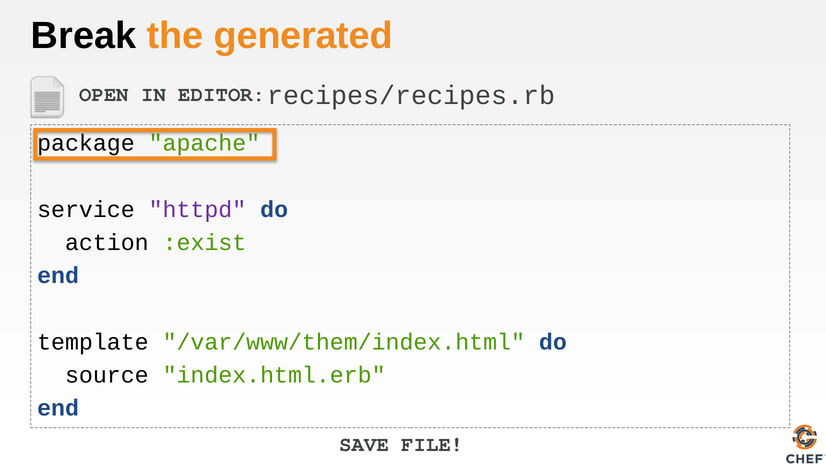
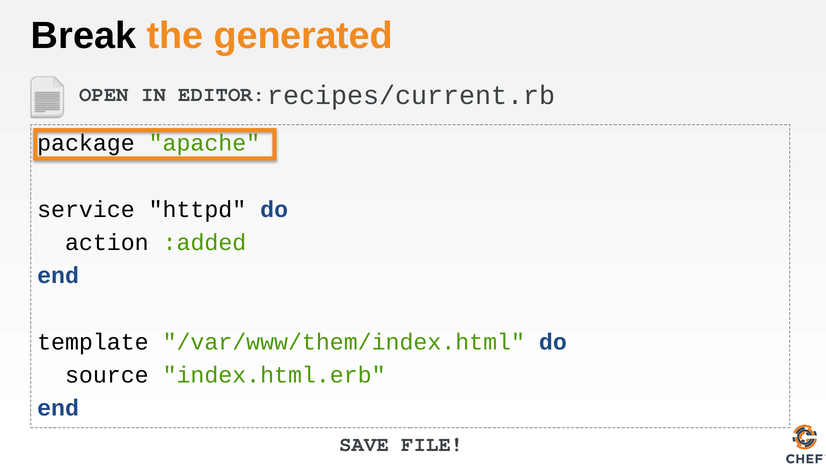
recipes/recipes.rb: recipes/recipes.rb -> recipes/current.rb
httpd colour: purple -> black
:exist: :exist -> :added
